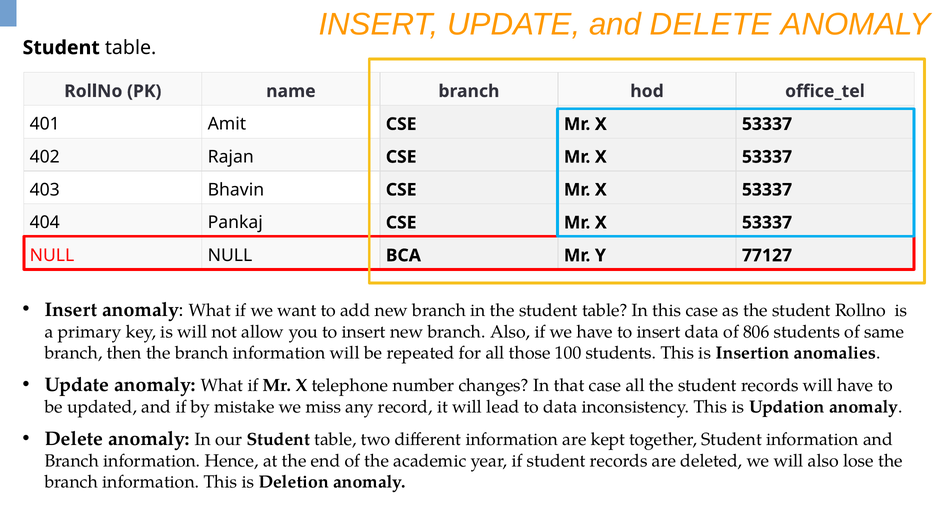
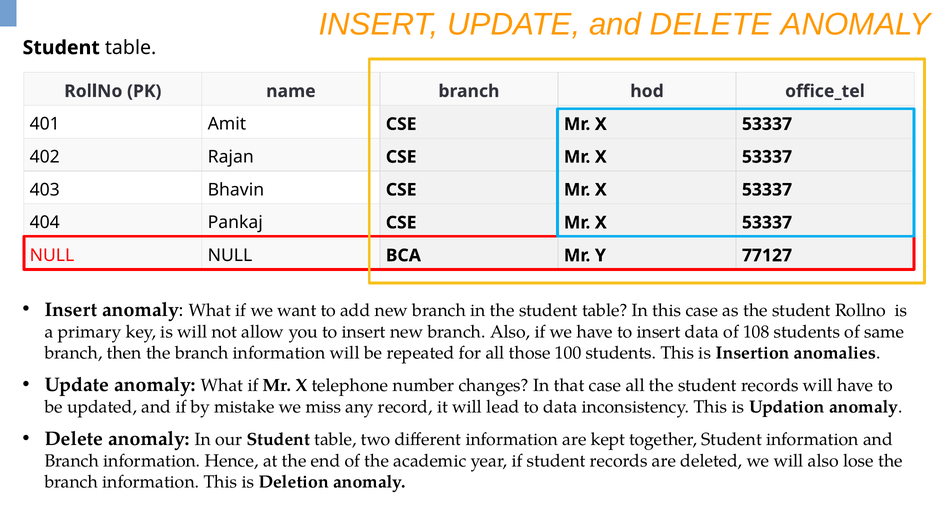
806: 806 -> 108
